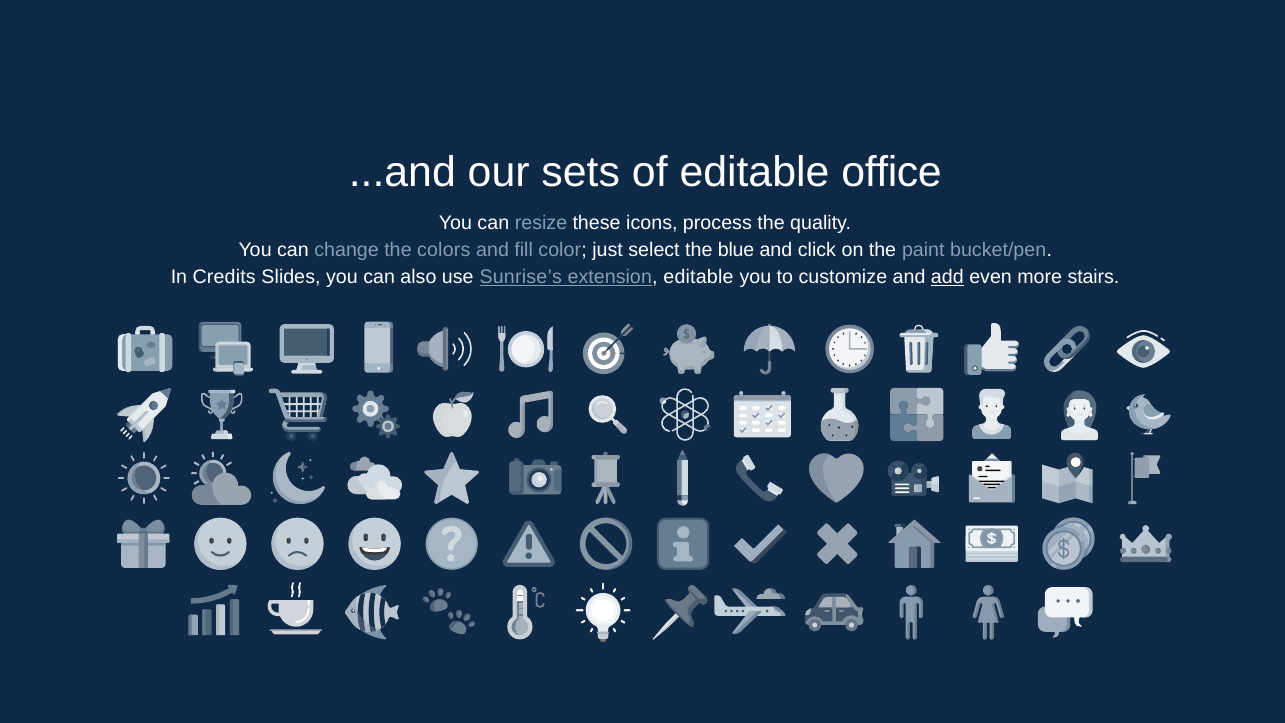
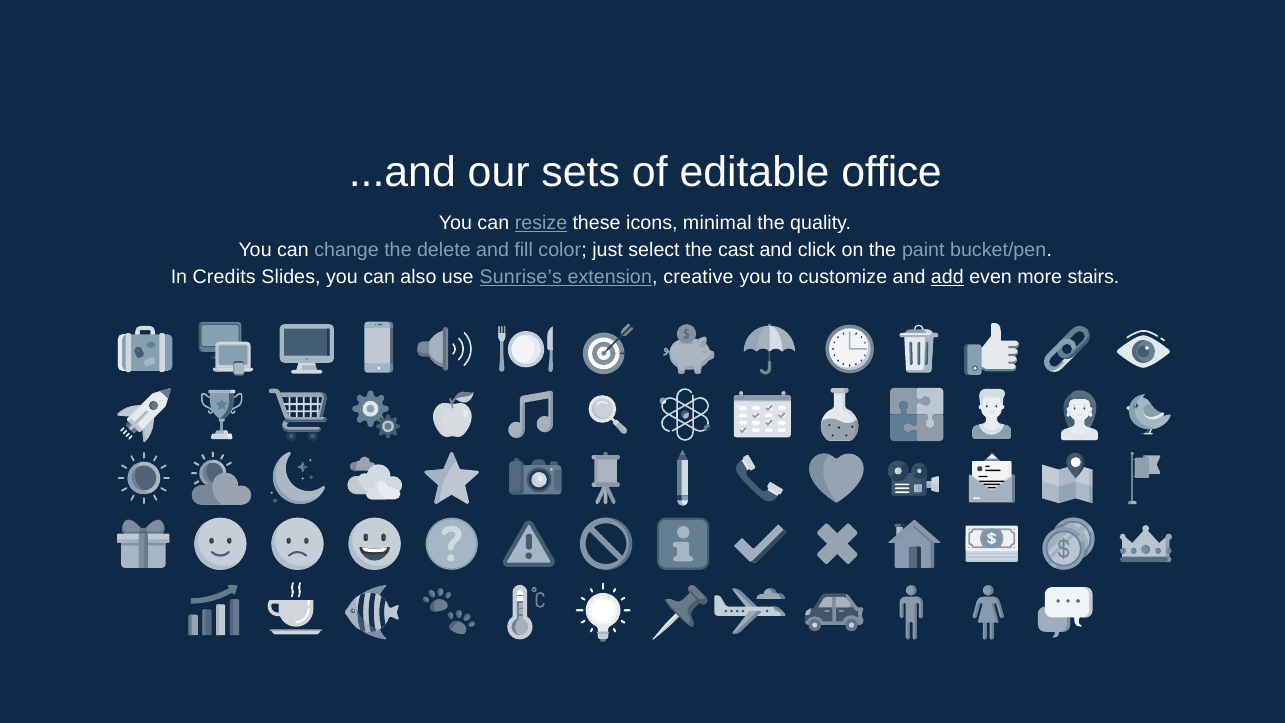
resize underline: none -> present
process: process -> minimal
colors: colors -> delete
blue: blue -> cast
extension editable: editable -> creative
